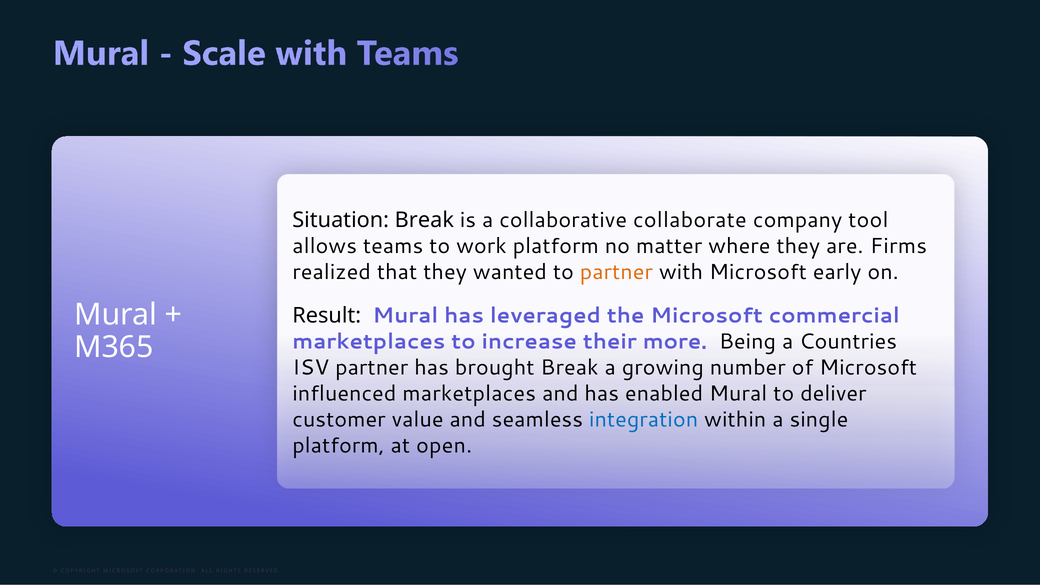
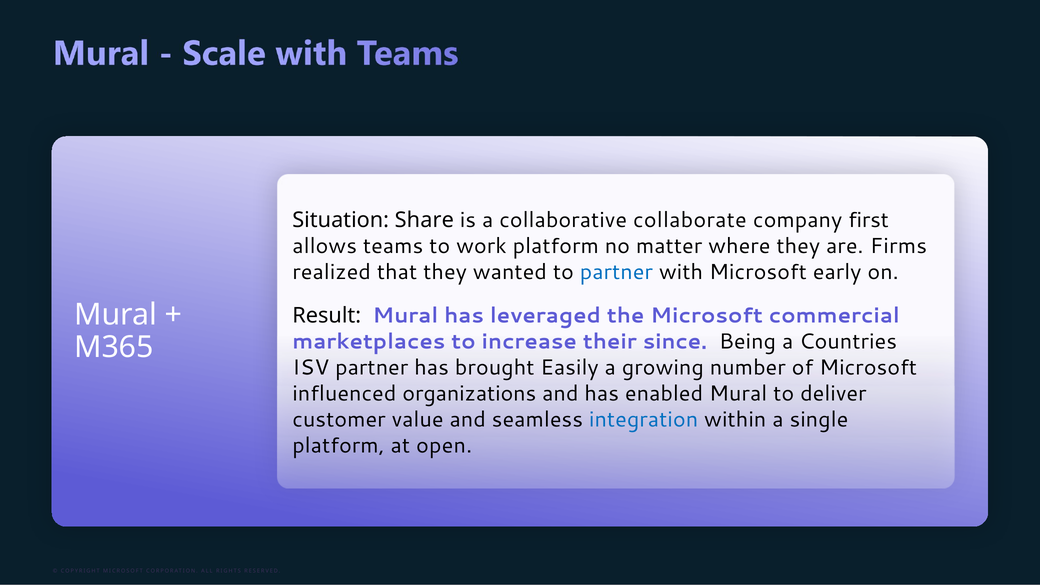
Situation Break: Break -> Share
tool: tool -> first
partner at (616, 272) colour: orange -> blue
more: more -> since
brought Break: Break -> Easily
influenced marketplaces: marketplaces -> organizations
